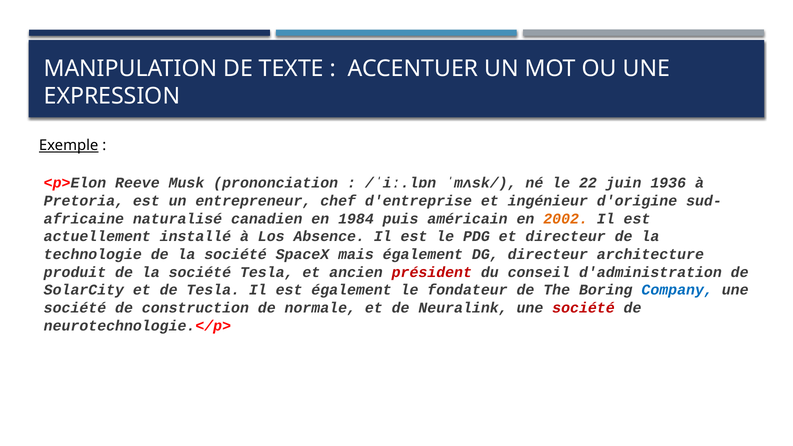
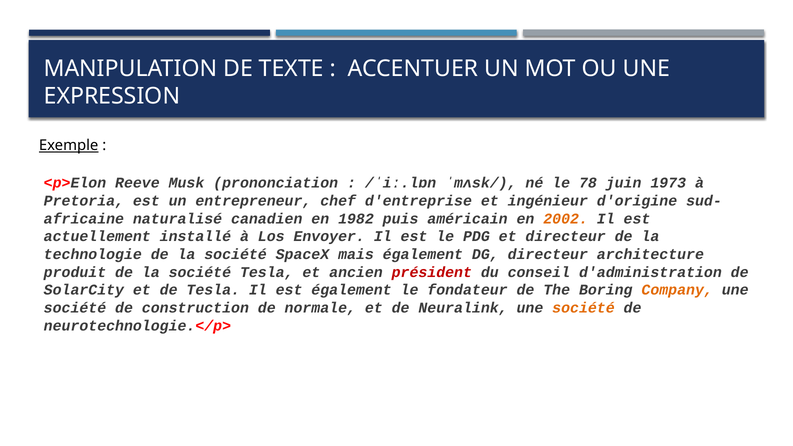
22: 22 -> 78
1936: 1936 -> 1973
1984: 1984 -> 1982
Absence: Absence -> Envoyer
Company colour: blue -> orange
société at (583, 308) colour: red -> orange
